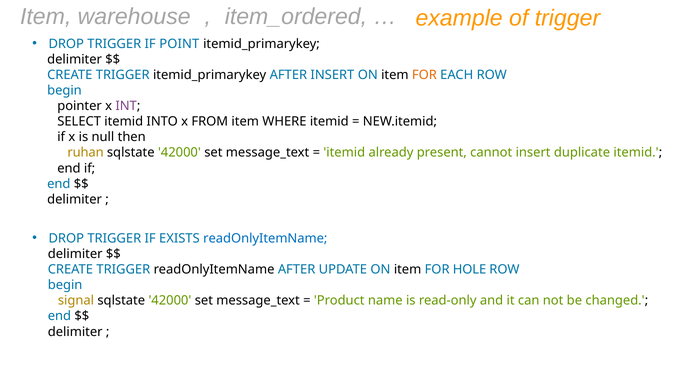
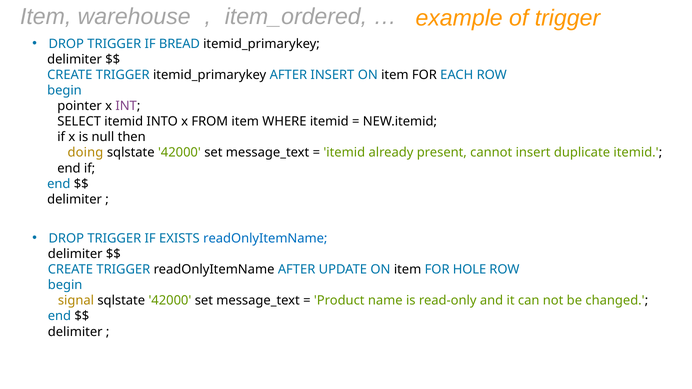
POINT: POINT -> BREAD
FOR at (424, 75) colour: orange -> black
ruhan: ruhan -> doing
